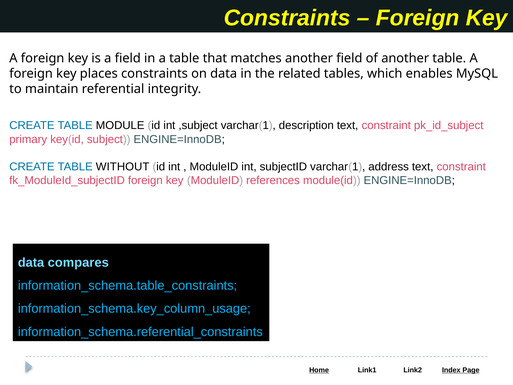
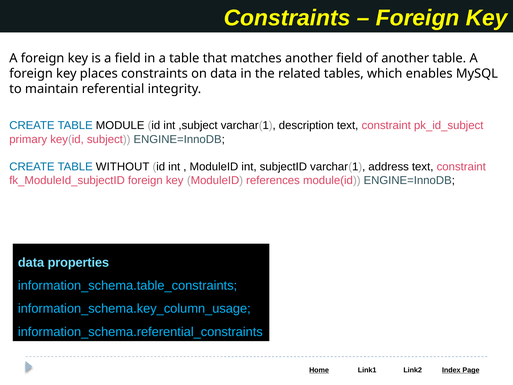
compares: compares -> properties
